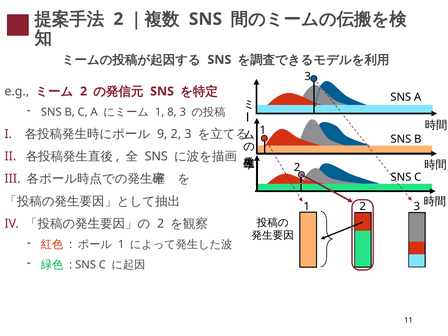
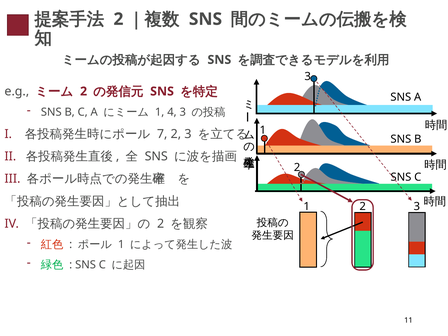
8: 8 -> 4
9: 9 -> 7
